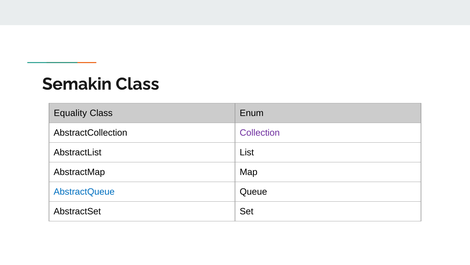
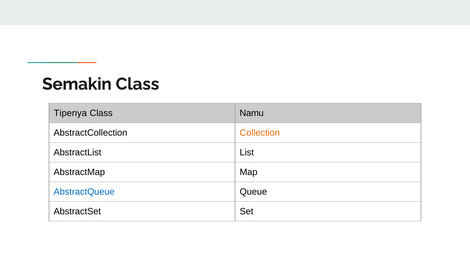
Equality: Equality -> Tipenya
Enum: Enum -> Namu
Collection colour: purple -> orange
